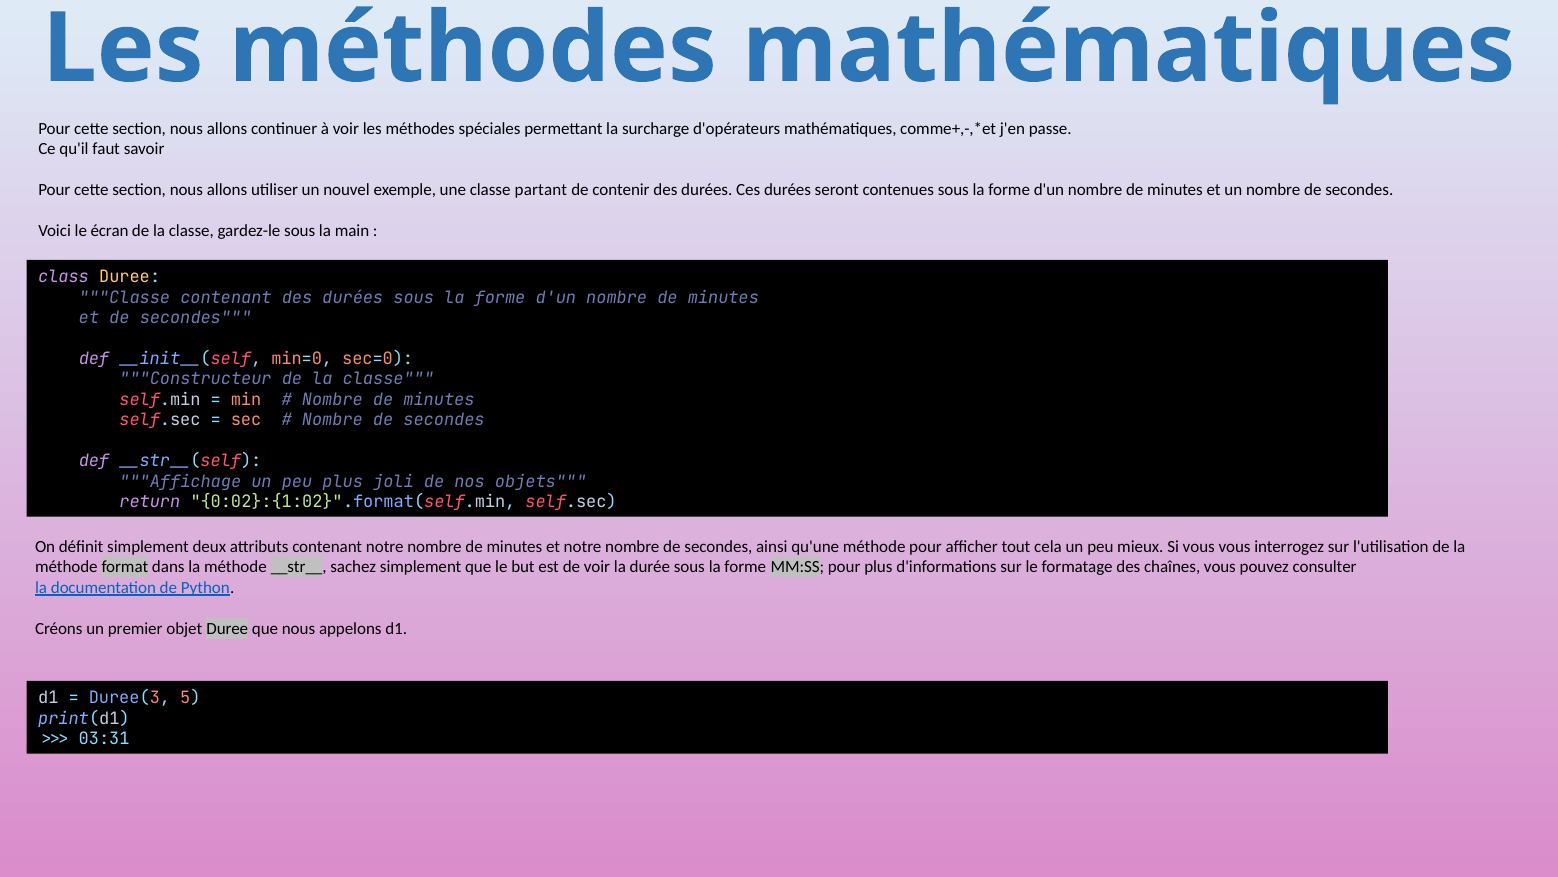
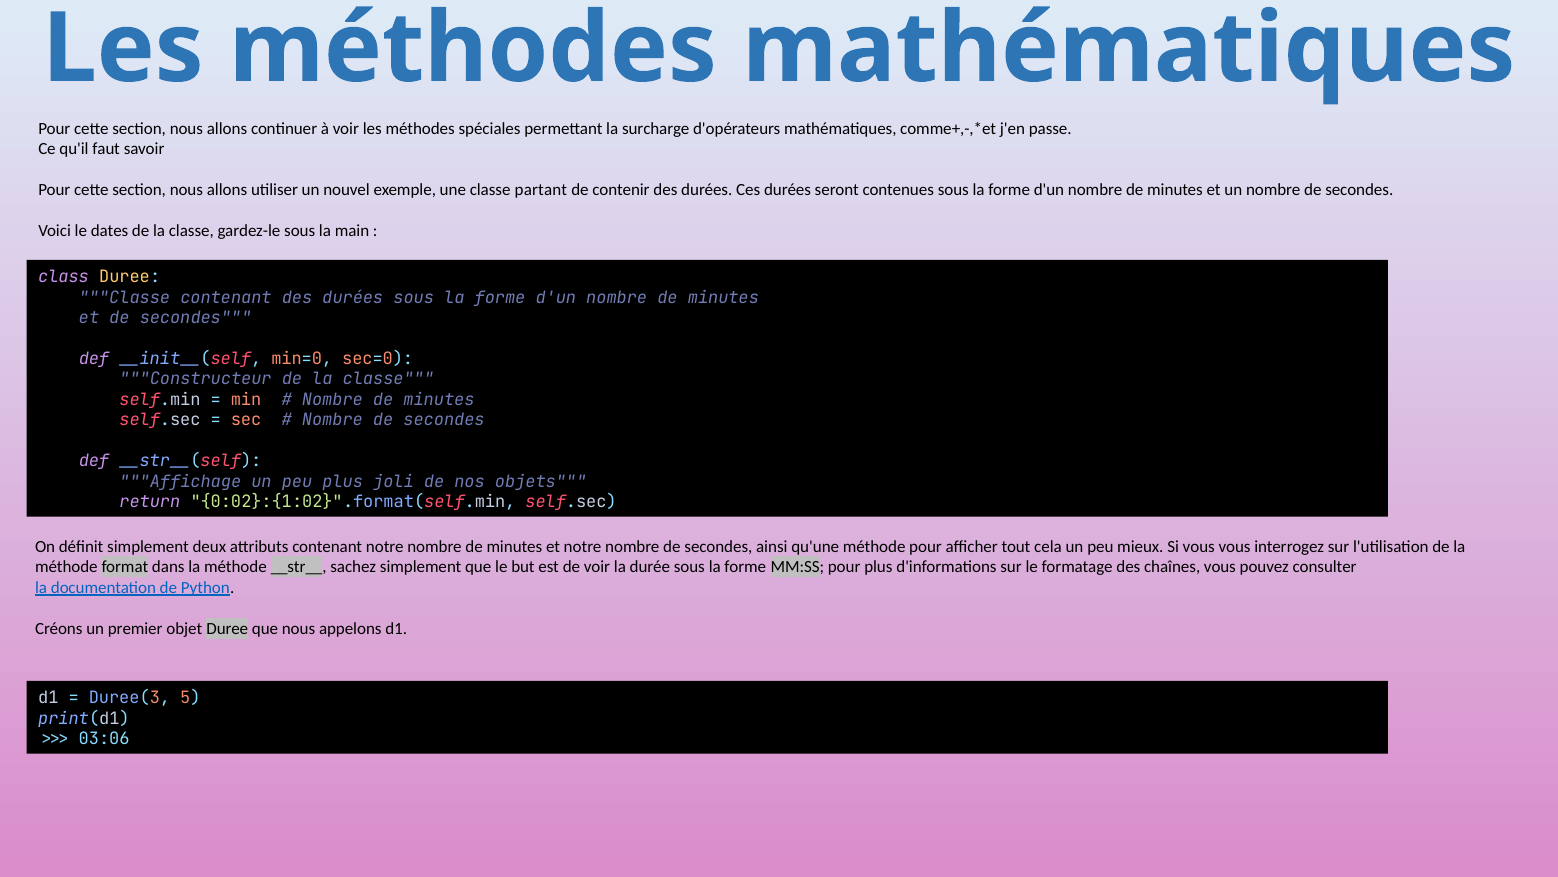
écran: écran -> dates
03:31: 03:31 -> 03:06
